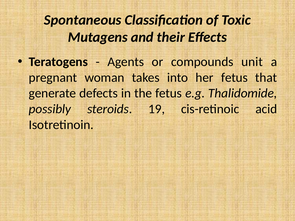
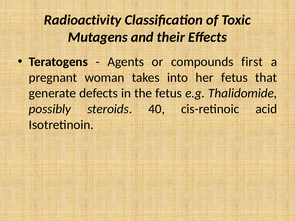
Spontaneous: Spontaneous -> Radioactivity
unit: unit -> first
19: 19 -> 40
